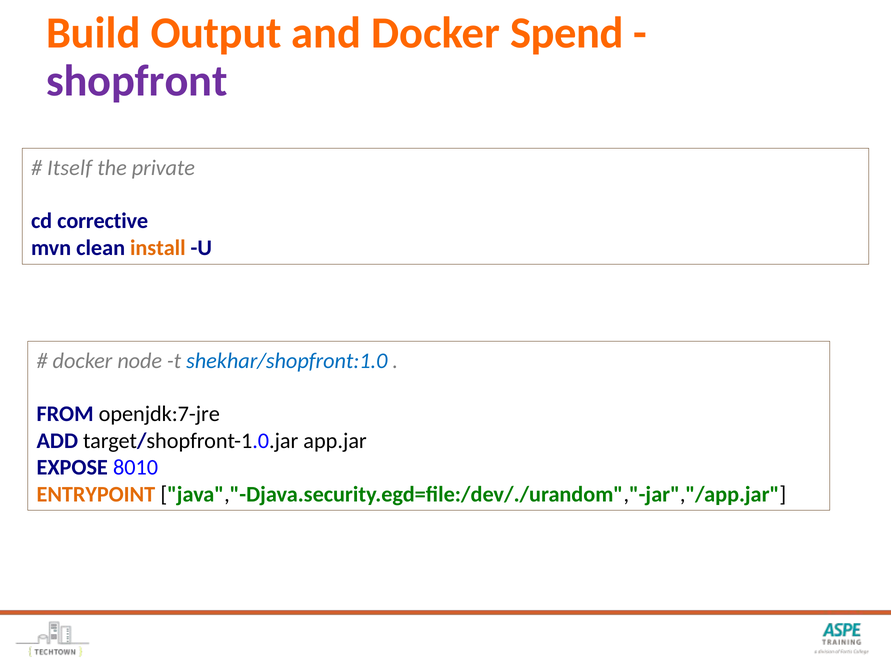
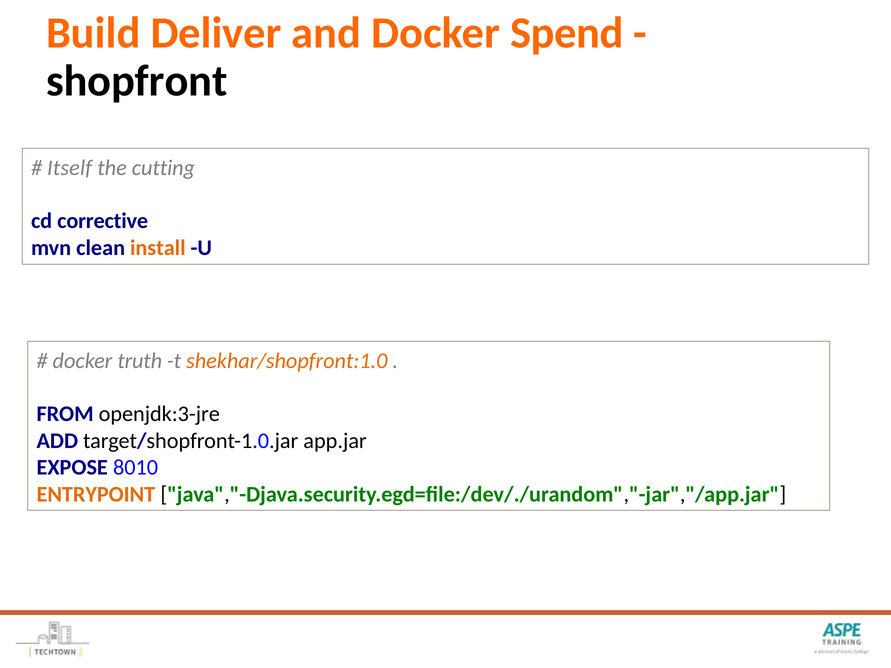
Output: Output -> Deliver
shopfront colour: purple -> black
private: private -> cutting
node: node -> truth
shekhar/shopfront:1.0 colour: blue -> orange
openjdk:7-jre: openjdk:7-jre -> openjdk:3-jre
